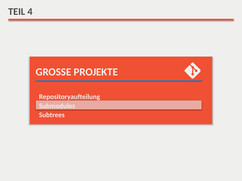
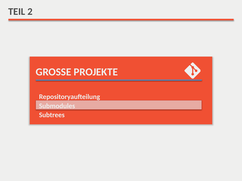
4: 4 -> 2
